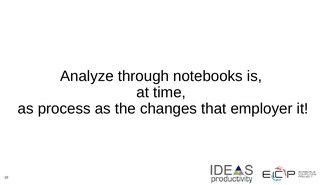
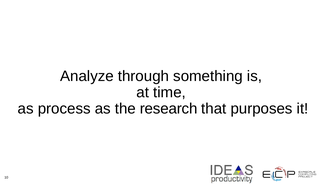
notebooks: notebooks -> something
changes: changes -> research
employer: employer -> purposes
